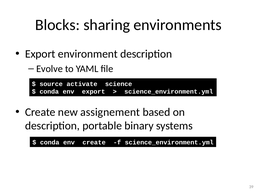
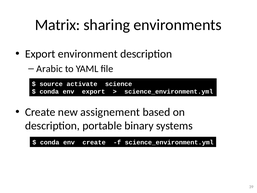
Blocks: Blocks -> Matrix
Evolve: Evolve -> Arabic
